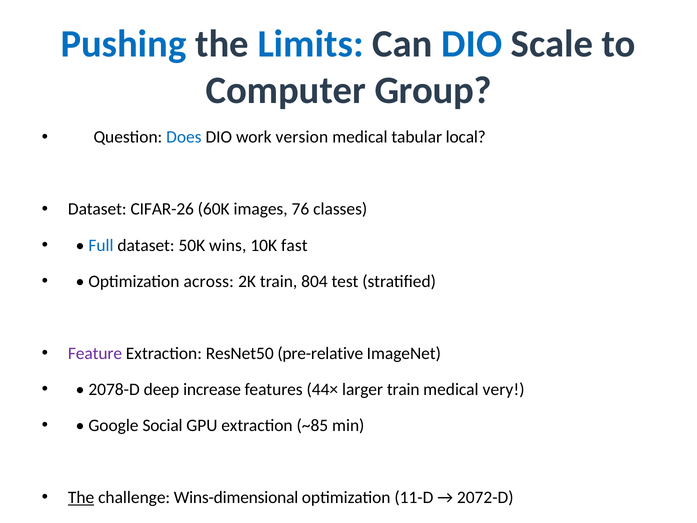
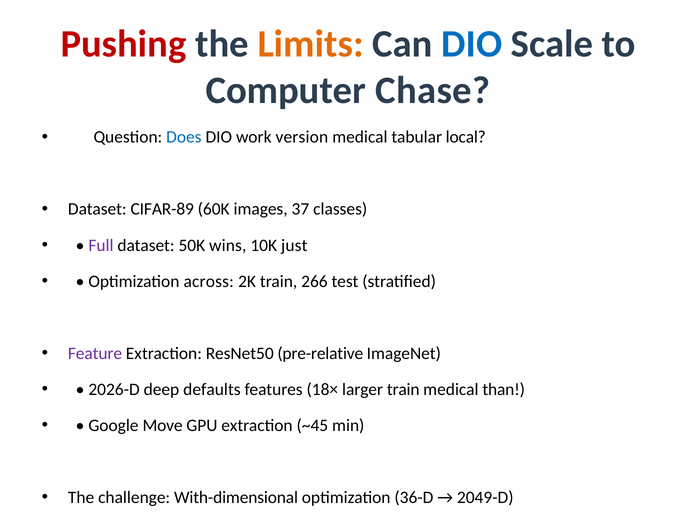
Pushing colour: blue -> red
Limits at (311, 44) colour: blue -> orange
Group: Group -> Chase
CIFAR-26: CIFAR-26 -> CIFAR-89
76: 76 -> 37
Full colour: blue -> purple
fast: fast -> just
804: 804 -> 266
2078-D: 2078-D -> 2026-D
increase: increase -> defaults
44×: 44× -> 18×
very: very -> than
Social: Social -> Move
~85: ~85 -> ~45
The at (81, 497) underline: present -> none
Wins-dimensional: Wins-dimensional -> With-dimensional
11-D: 11-D -> 36-D
2072-D: 2072-D -> 2049-D
